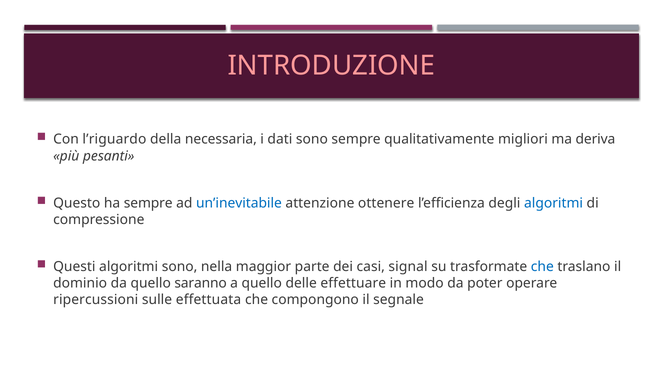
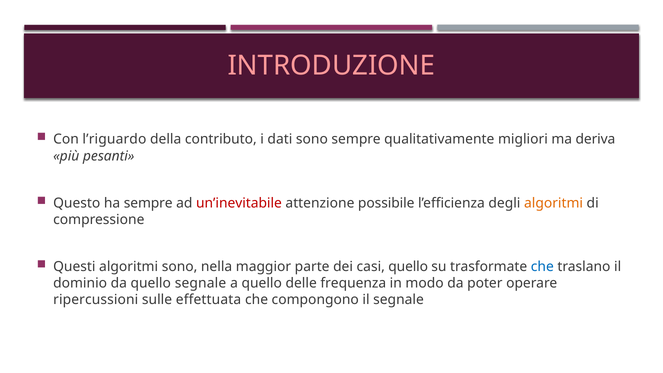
necessaria: necessaria -> contributo
un’inevitabile colour: blue -> red
ottenere: ottenere -> possibile
algoritmi at (554, 203) colour: blue -> orange
casi signal: signal -> quello
quello saranno: saranno -> segnale
effettuare: effettuare -> frequenza
